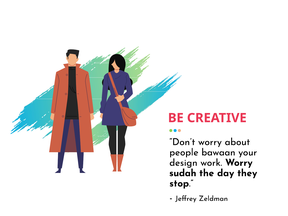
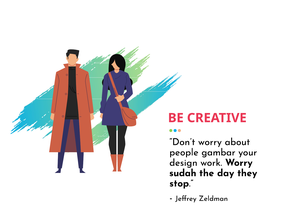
bawaan: bawaan -> gambar
